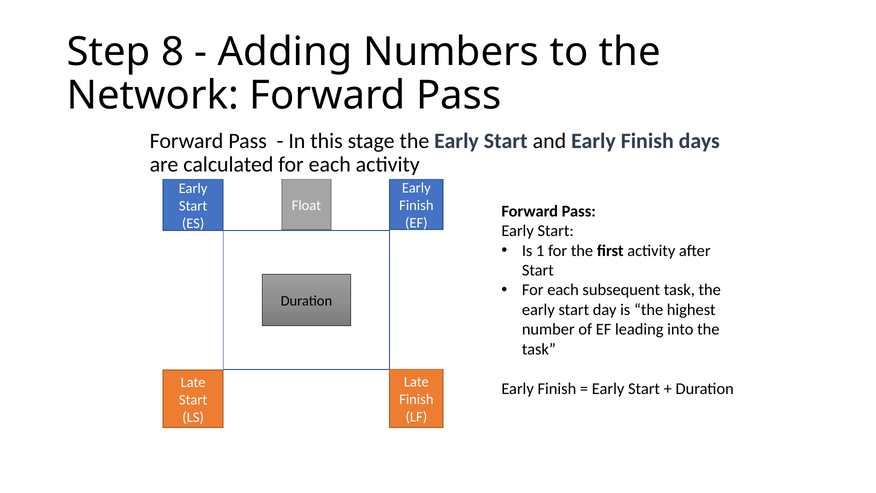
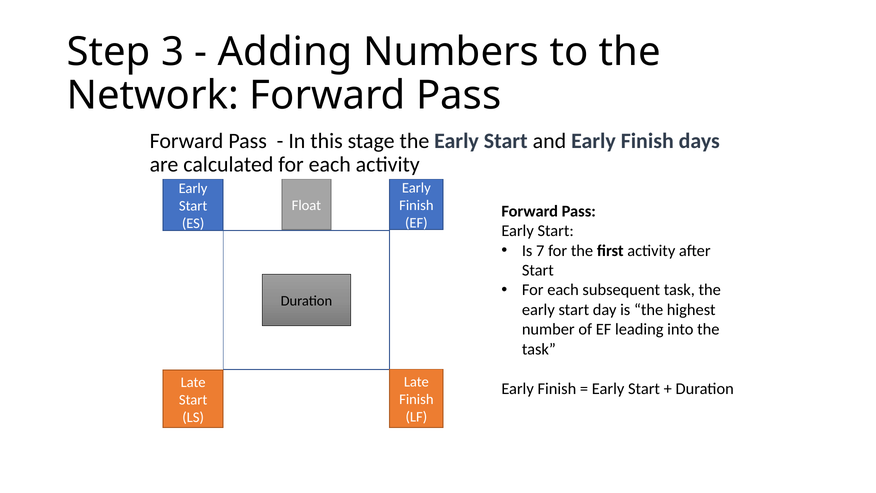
8: 8 -> 3
1: 1 -> 7
